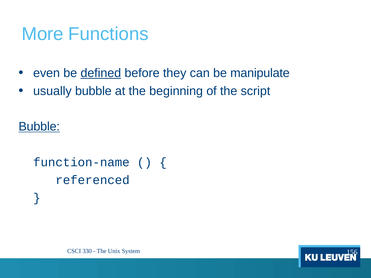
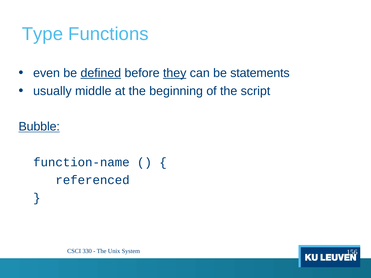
More: More -> Type
they underline: none -> present
manipulate: manipulate -> statements
usually bubble: bubble -> middle
